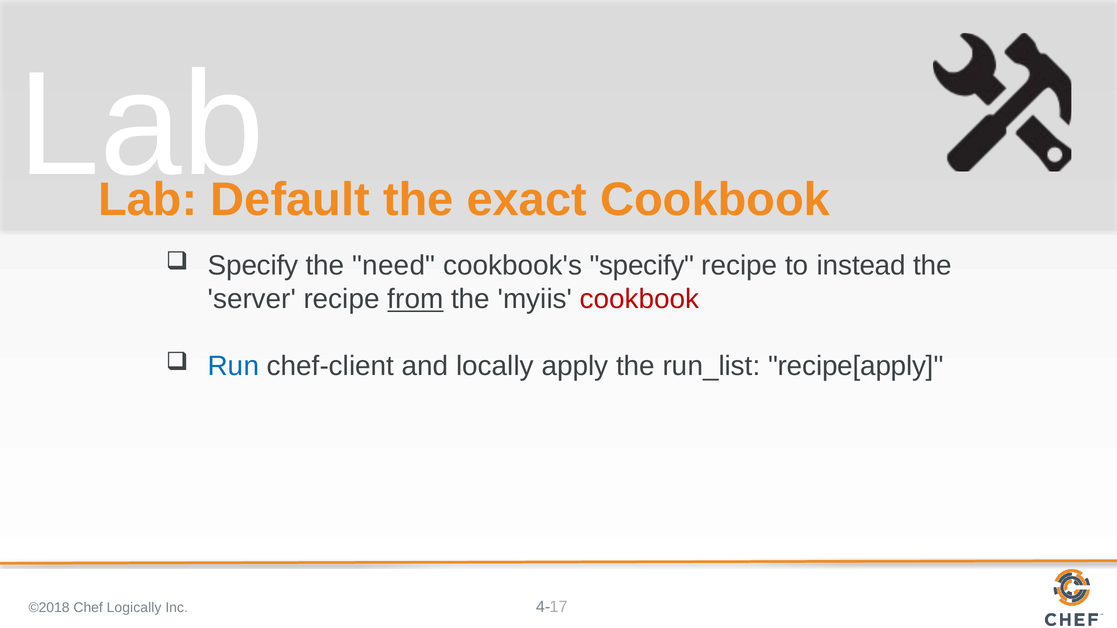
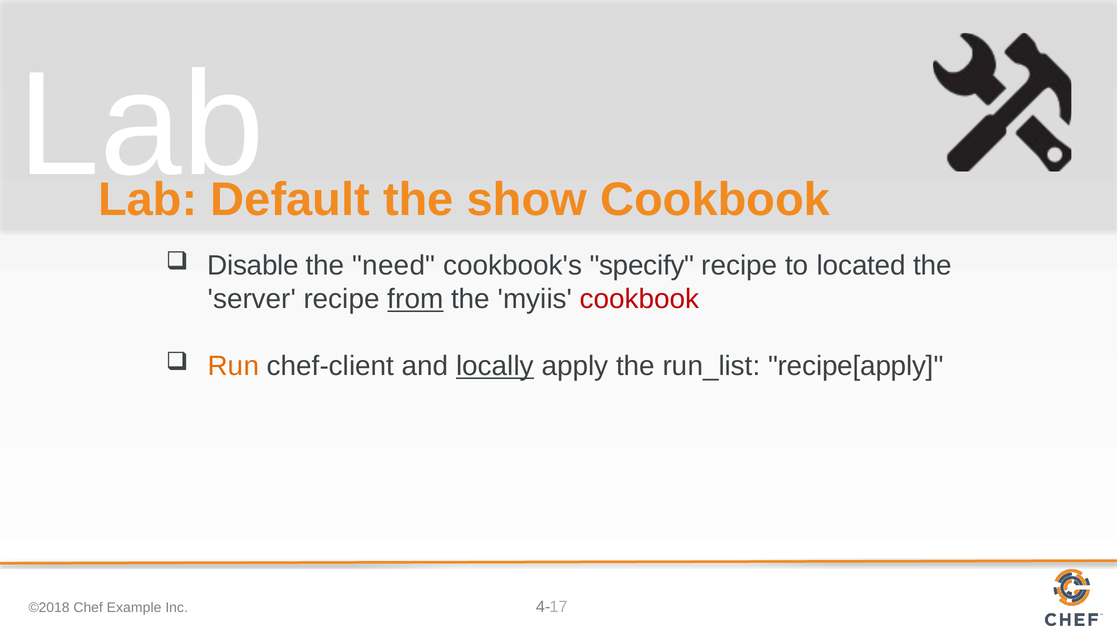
exact: exact -> show
Specify at (253, 266): Specify -> Disable
instead: instead -> located
Run colour: blue -> orange
locally underline: none -> present
Logically: Logically -> Example
